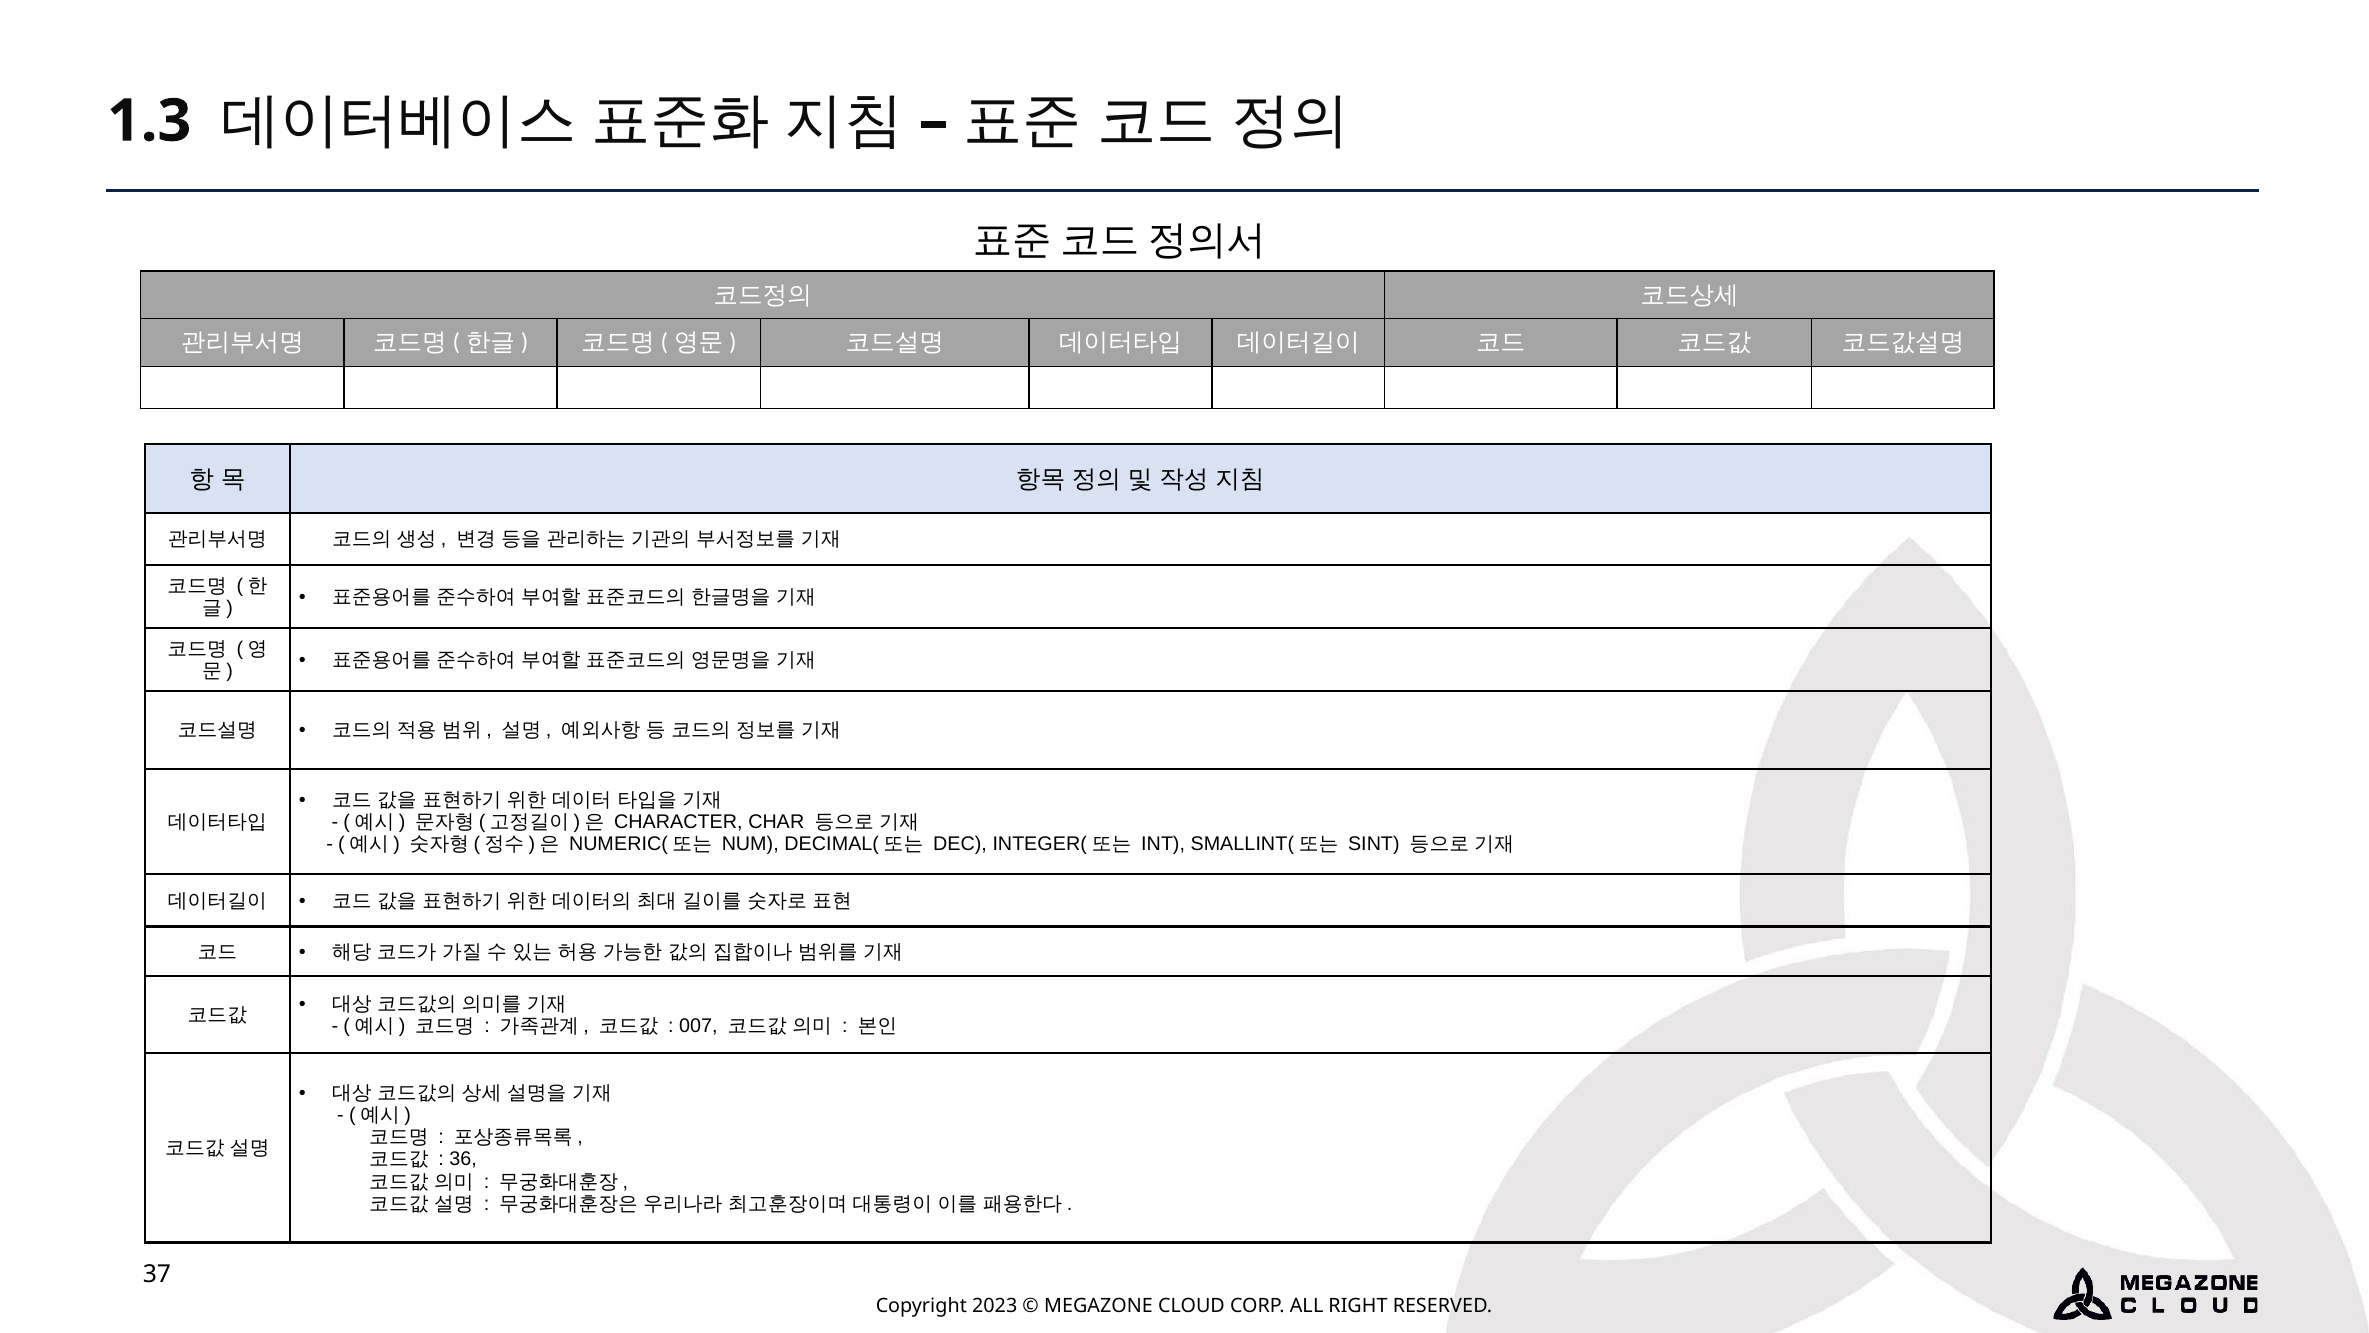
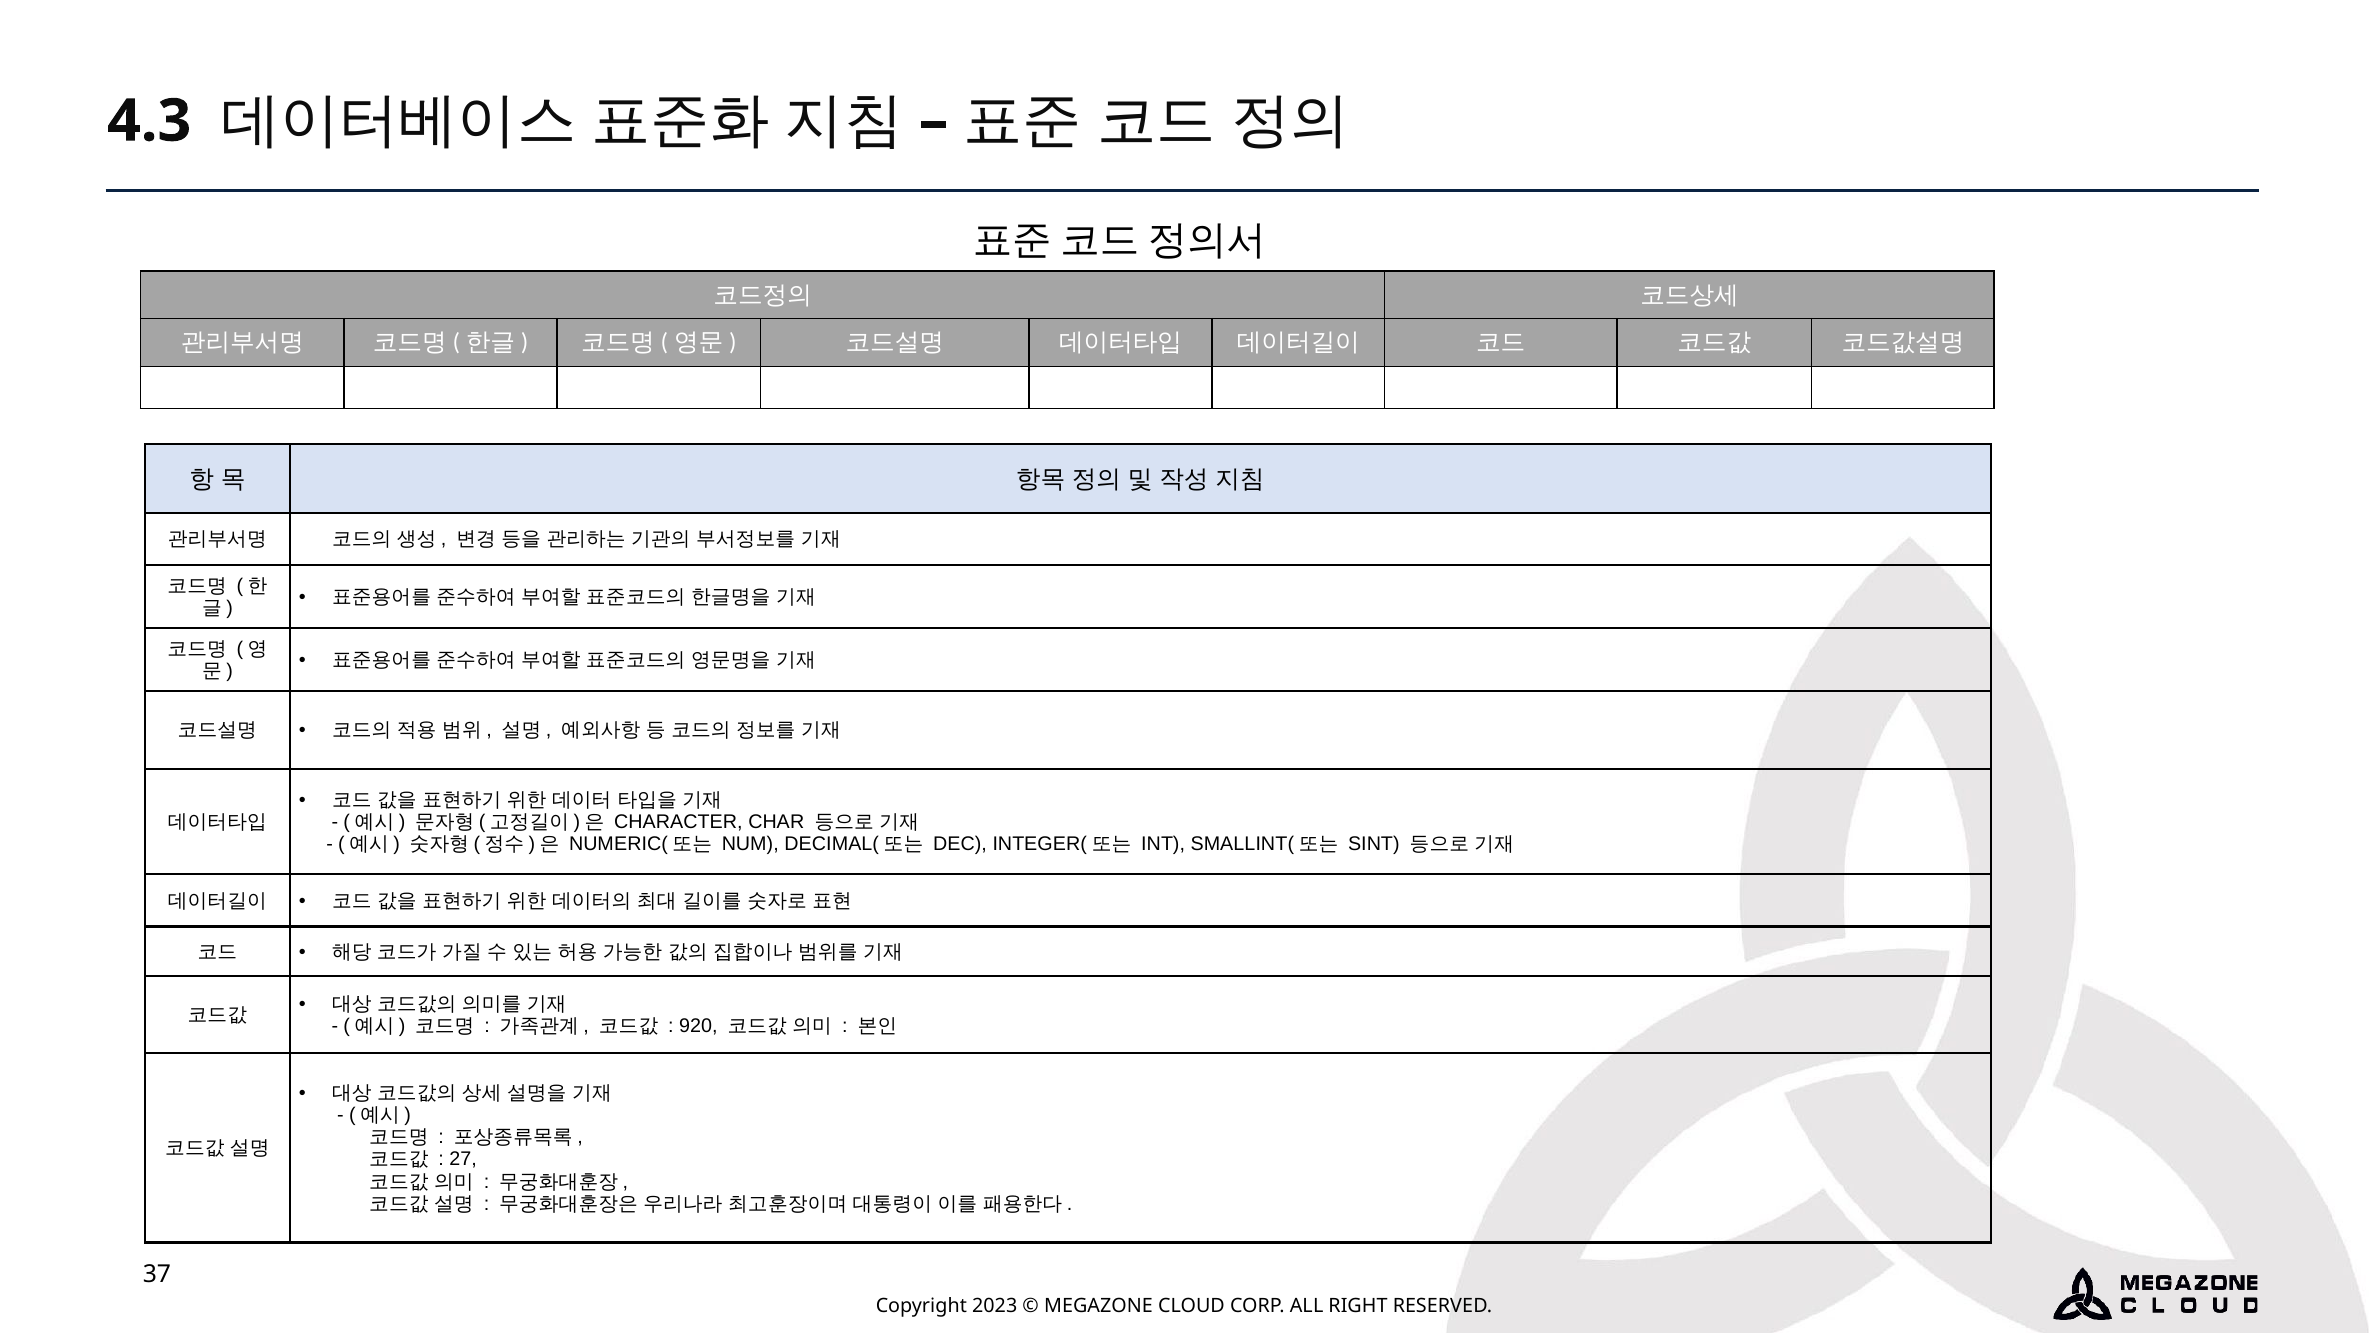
1.3: 1.3 -> 4.3
007: 007 -> 920
36: 36 -> 27
